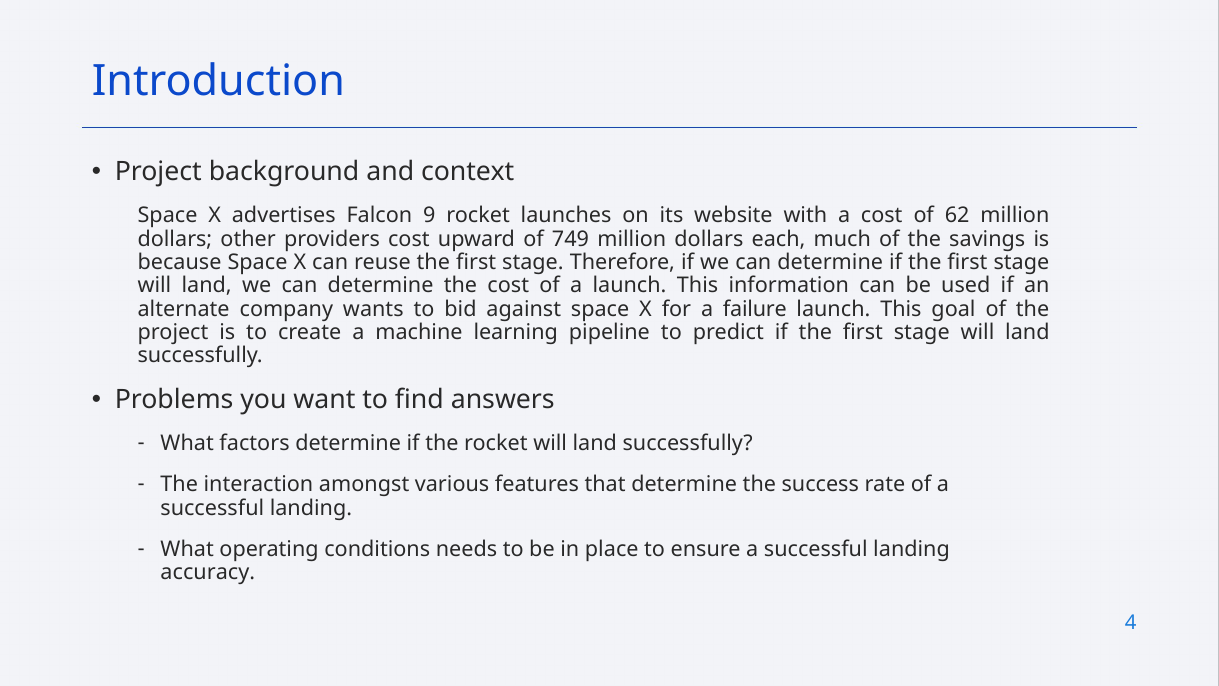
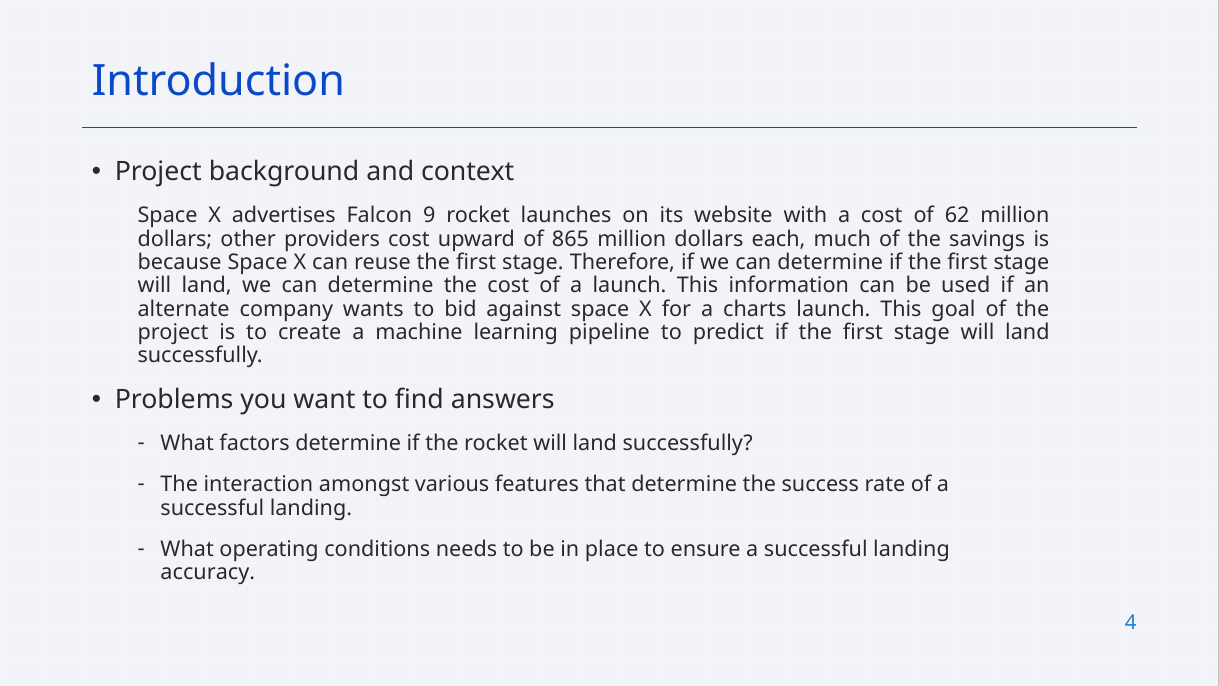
749: 749 -> 865
failure: failure -> charts
